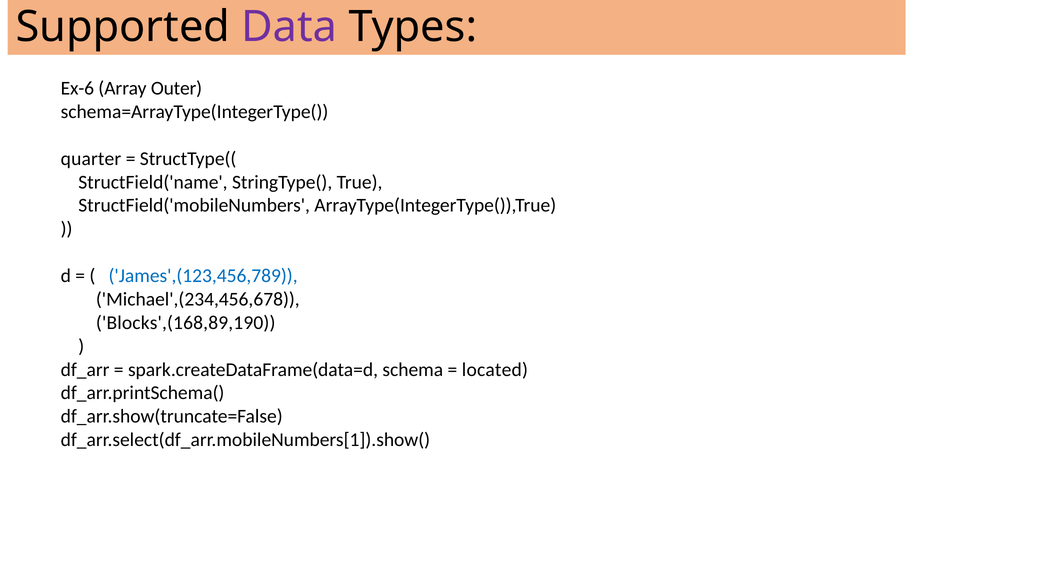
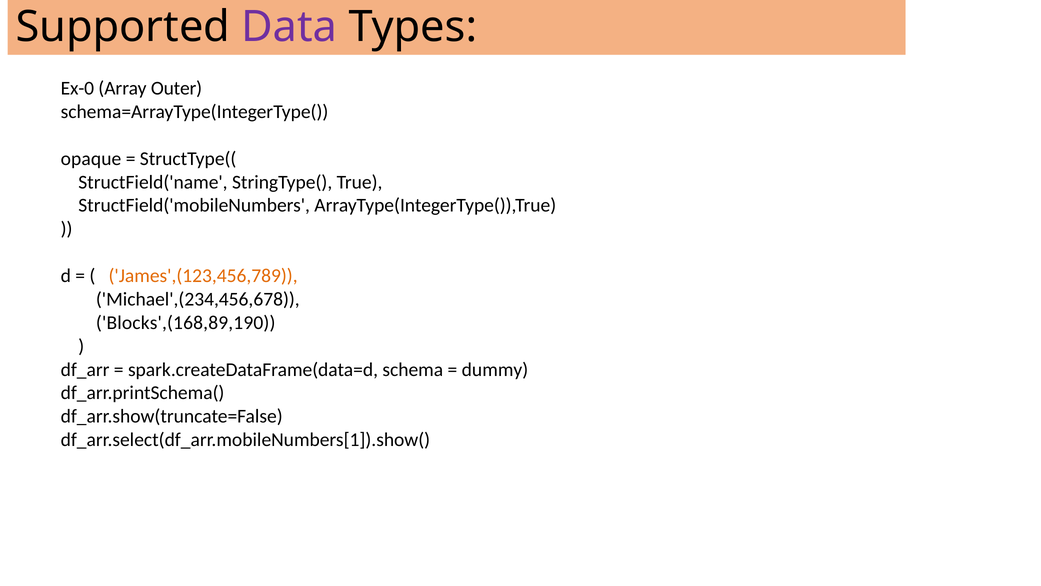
Ex-6: Ex-6 -> Ex-0
quarter: quarter -> opaque
James',(123,456,789 colour: blue -> orange
located: located -> dummy
